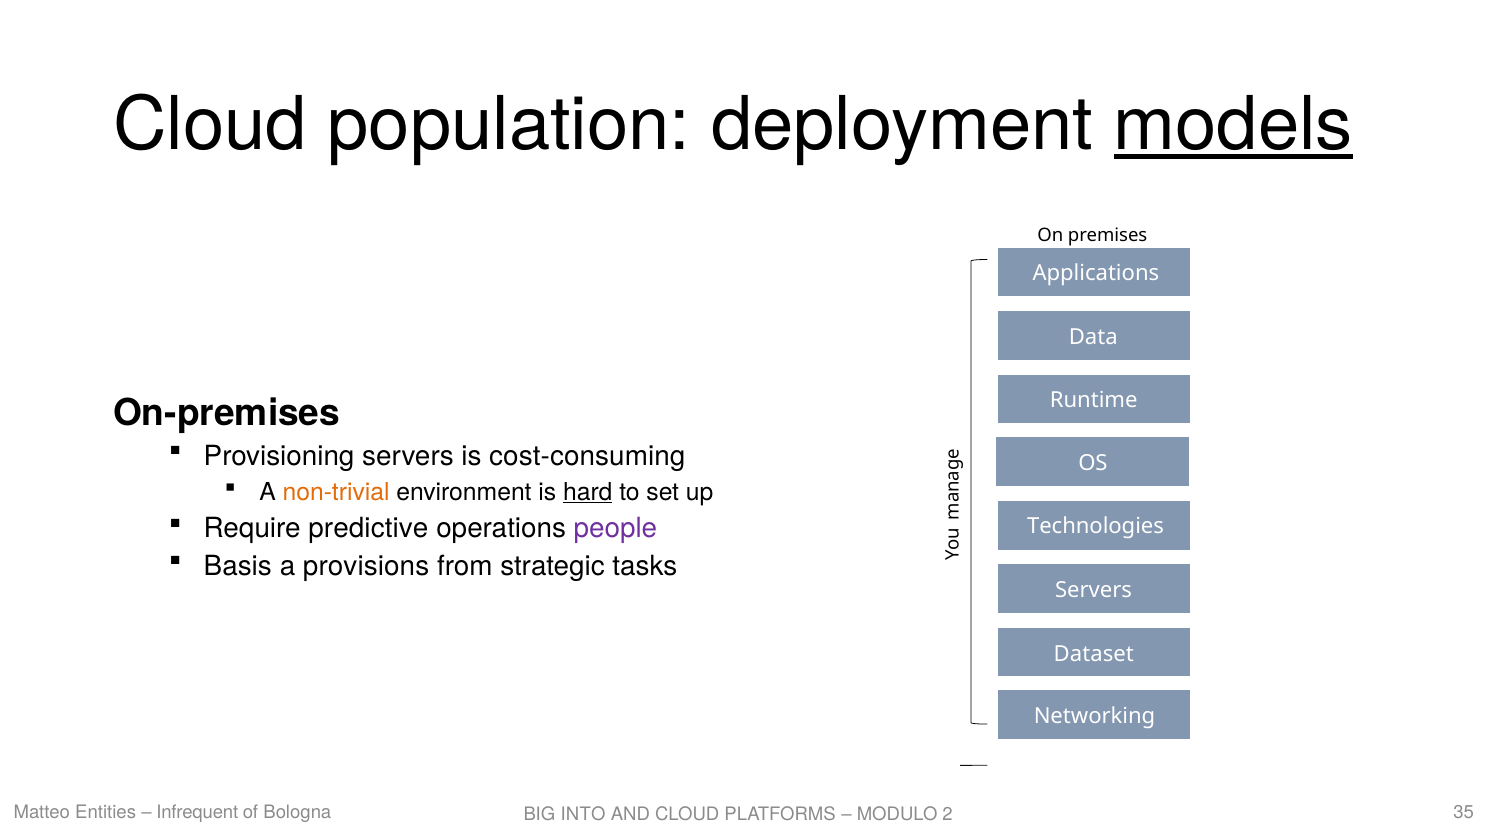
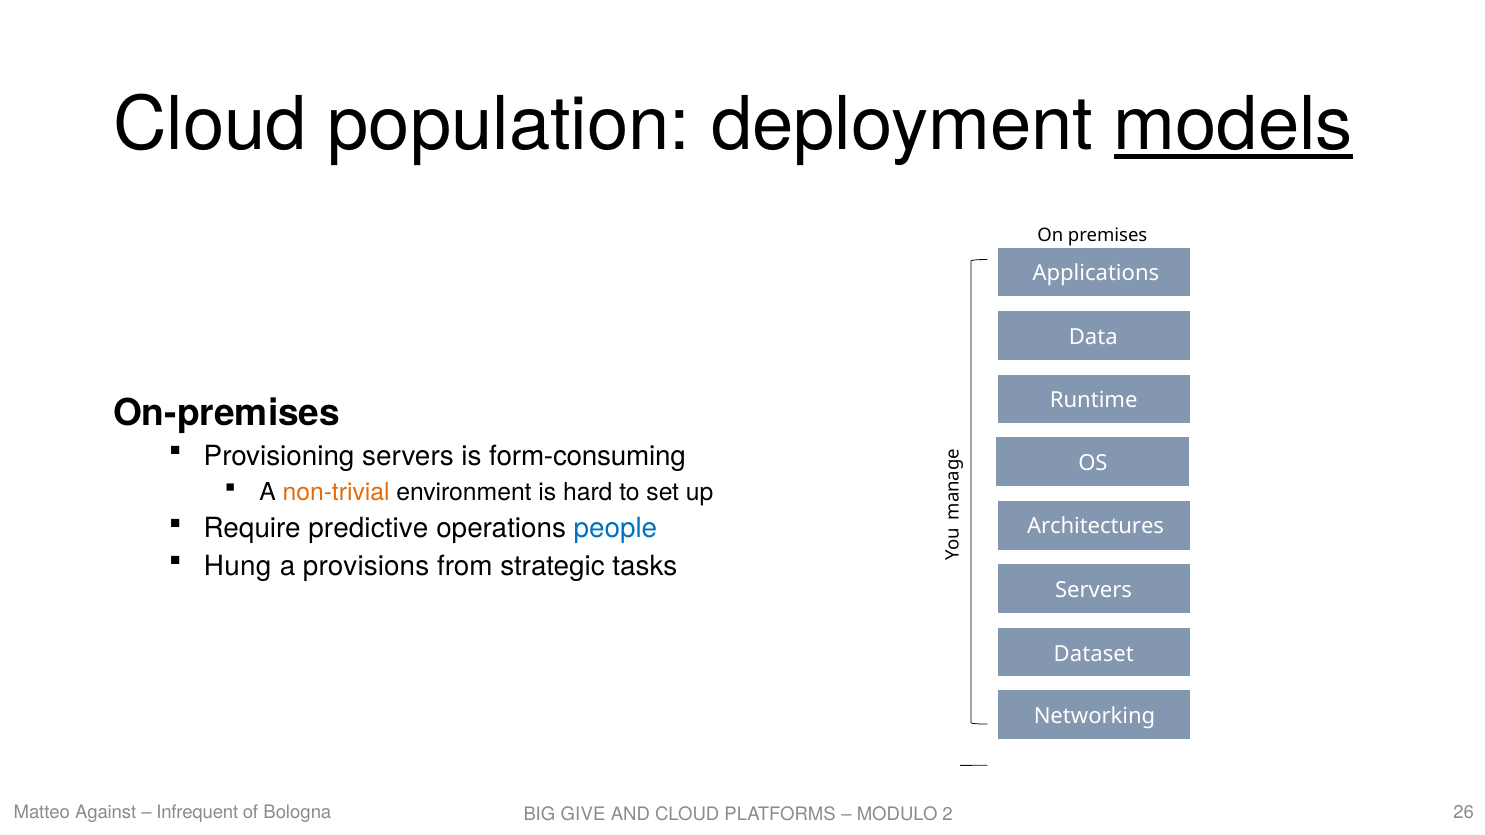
cost-consuming: cost-consuming -> form-consuming
hard underline: present -> none
people colour: purple -> blue
Technologies: Technologies -> Architectures
Basis: Basis -> Hung
Entities: Entities -> Against
35: 35 -> 26
INTO: INTO -> GIVE
